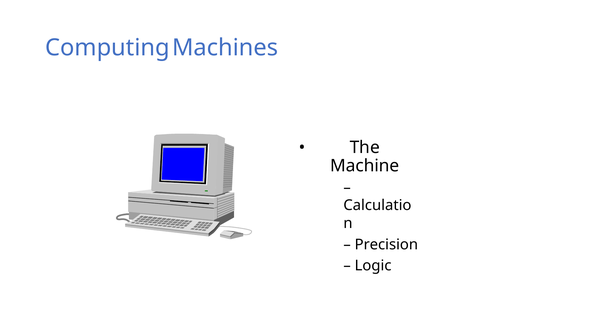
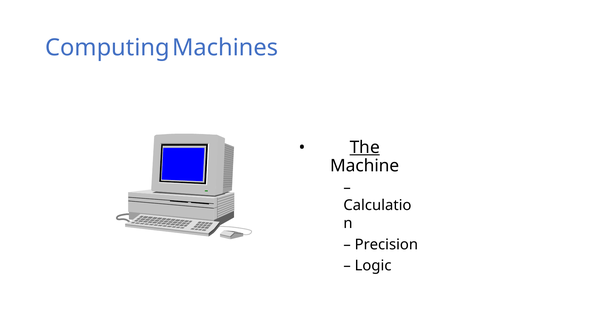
The underline: none -> present
